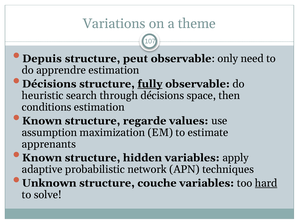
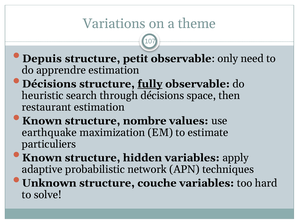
peut: peut -> petit
conditions: conditions -> restaurant
regarde: regarde -> nombre
assumption: assumption -> earthquake
apprenants: apprenants -> particuliers
hard underline: present -> none
